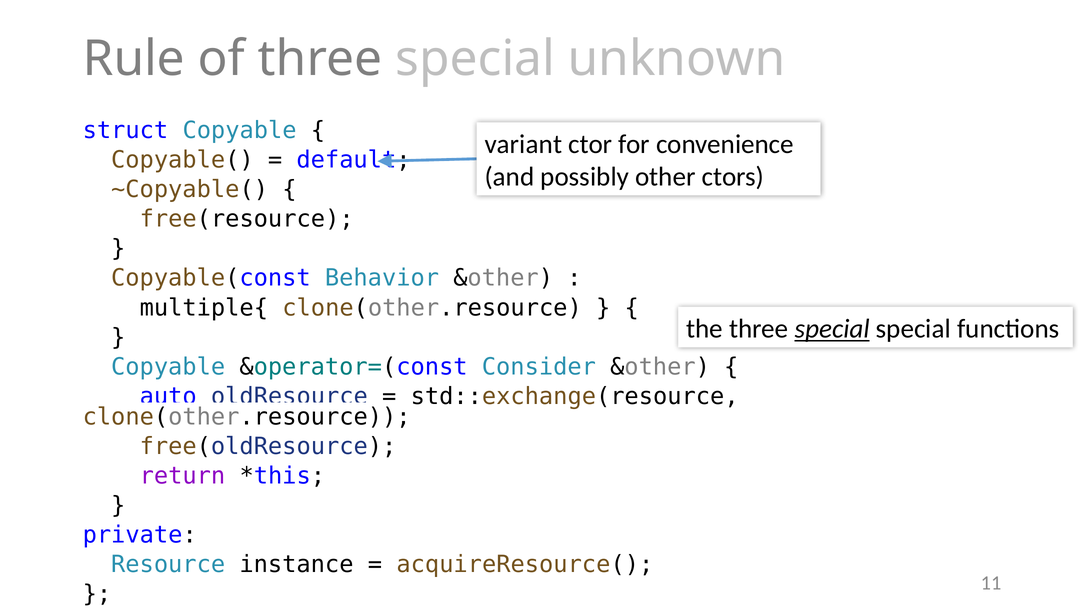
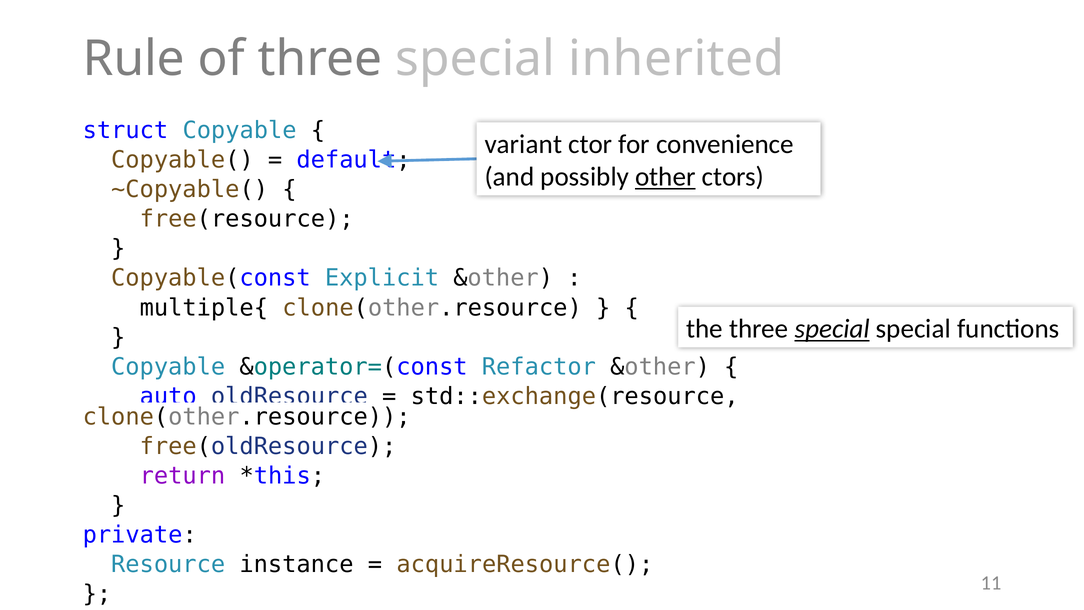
unknown: unknown -> inherited
other underline: none -> present
Behavior: Behavior -> Explicit
Consider: Consider -> Refactor
